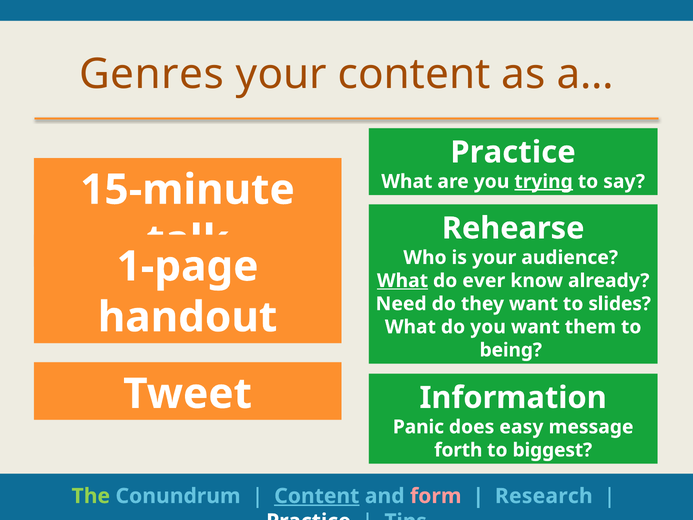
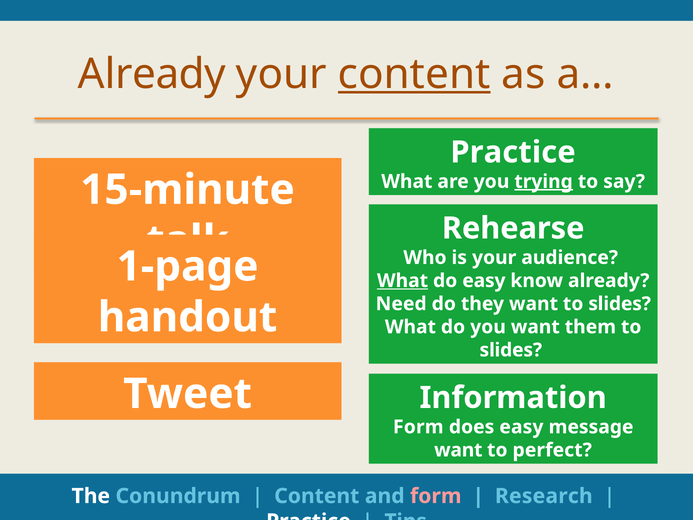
Genres at (152, 74): Genres -> Already
content at (414, 74) underline: none -> present
do ever: ever -> easy
being at (511, 350): being -> slides
Panic at (418, 427): Panic -> Form
forth at (458, 450): forth -> want
biggest: biggest -> perfect
The colour: light green -> white
Content at (317, 496) underline: present -> none
